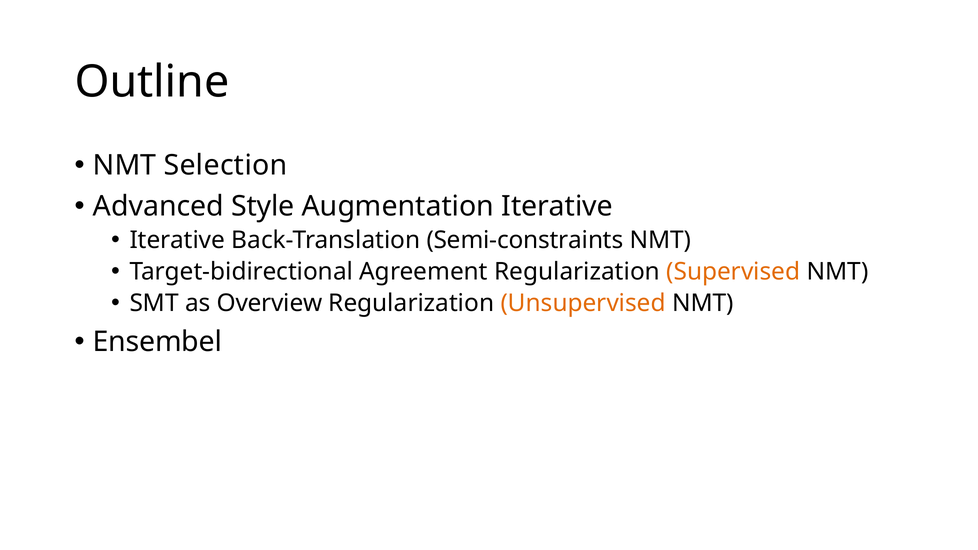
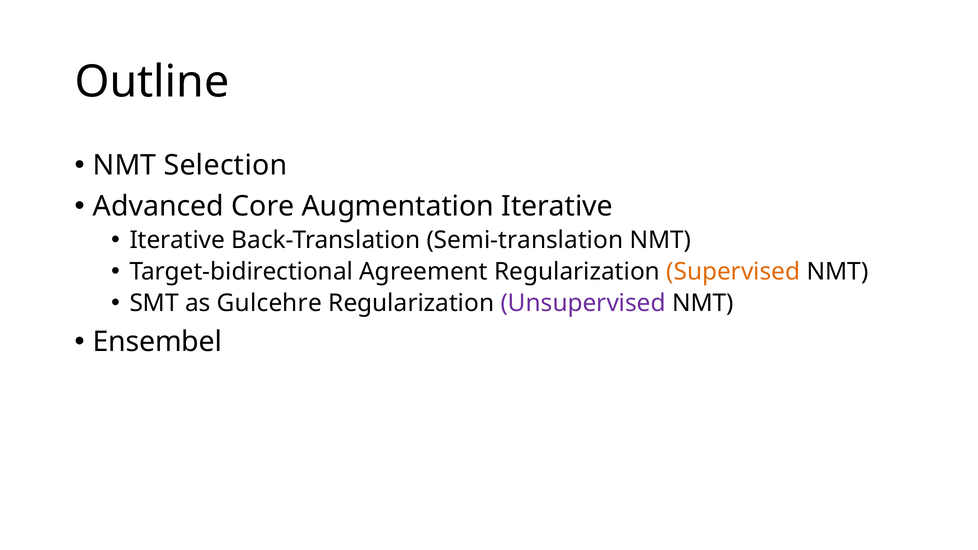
Style: Style -> Core
Semi-constraints: Semi-constraints -> Semi-translation
Overview: Overview -> Gulcehre
Unsupervised colour: orange -> purple
